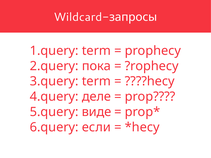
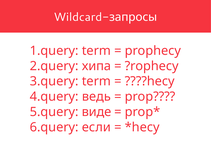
пока: пока -> хипа
деле: деле -> ведь
